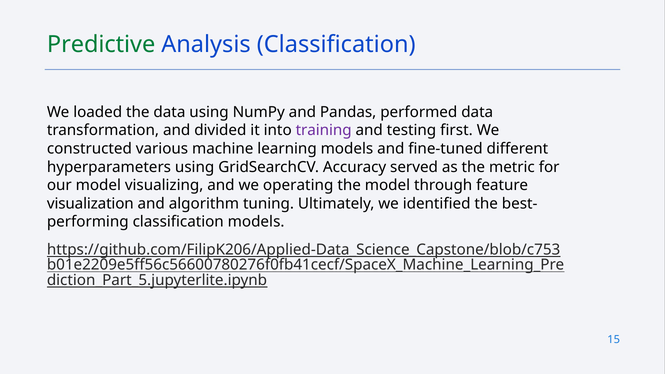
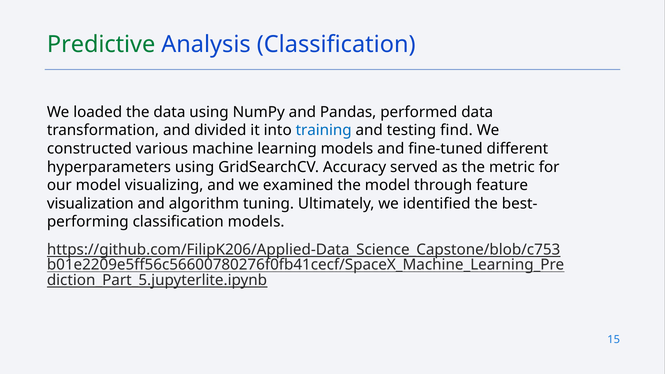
training colour: purple -> blue
first: first -> find
operating: operating -> examined
